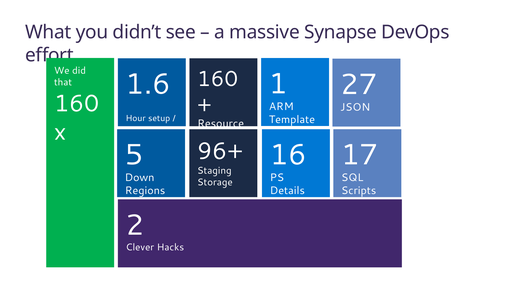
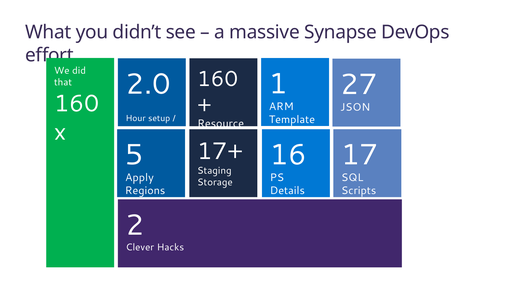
1.6: 1.6 -> 2.0
96+: 96+ -> 17+
Down: Down -> Apply
